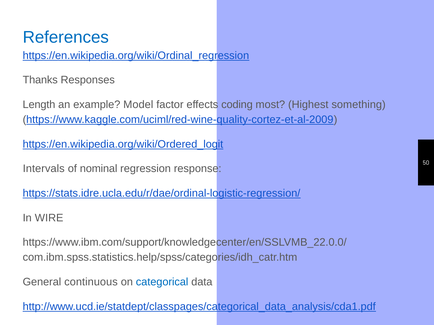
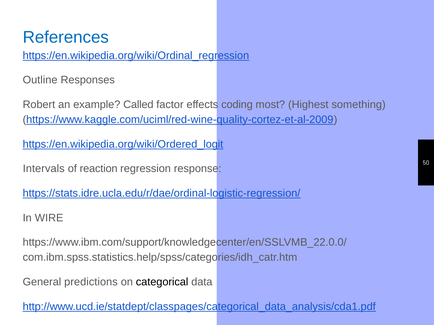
Thanks: Thanks -> Outline
Length: Length -> Robert
Model: Model -> Called
nominal: nominal -> reaction
continuous: continuous -> predictions
categorical colour: blue -> black
